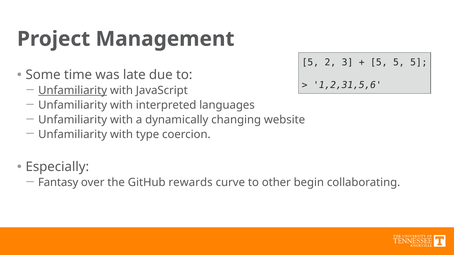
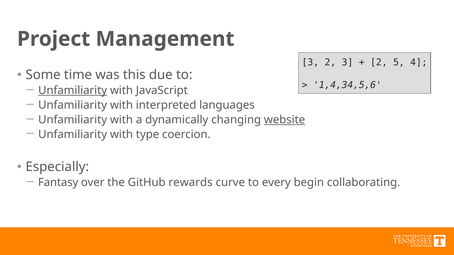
5 at (310, 62): 5 -> 3
5 at (379, 62): 5 -> 2
5 at (419, 62): 5 -> 4
late: late -> this
1,2,31,5,6: 1,2,31,5,6 -> 1,4,34,5,6
website underline: none -> present
other: other -> every
